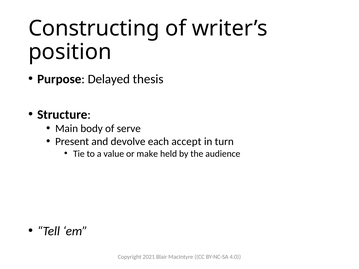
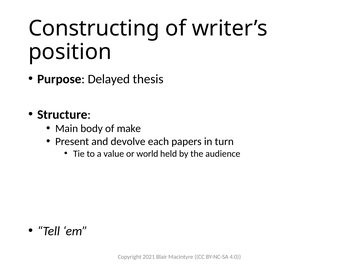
serve: serve -> make
accept: accept -> papers
make: make -> world
